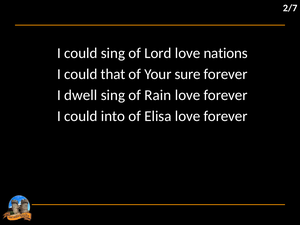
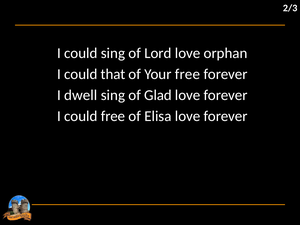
2/7: 2/7 -> 2/3
nations: nations -> orphan
Your sure: sure -> free
Rain: Rain -> Glad
could into: into -> free
